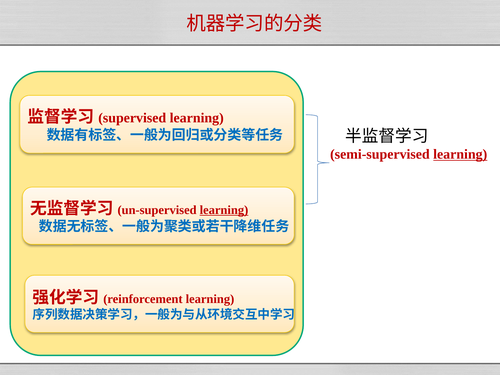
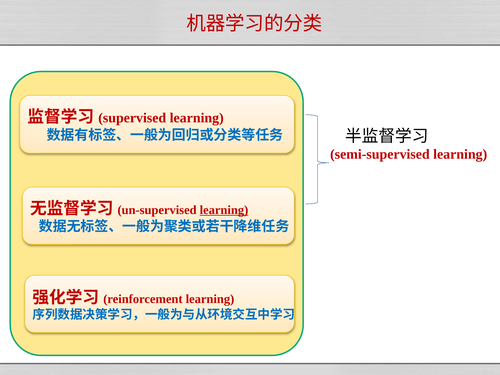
learning at (460, 154) underline: present -> none
